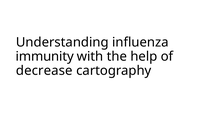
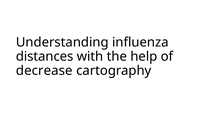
immunity: immunity -> distances
